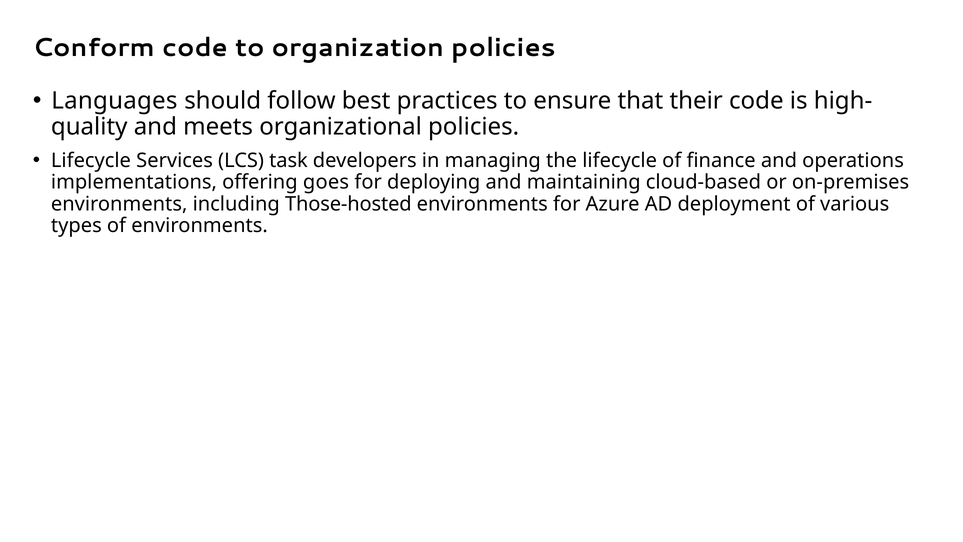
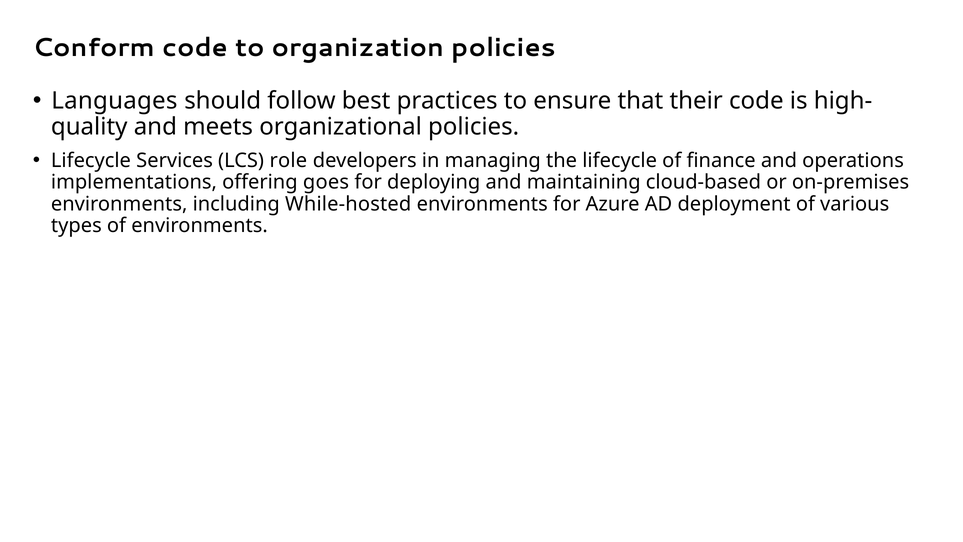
task: task -> role
Those-hosted: Those-hosted -> While-hosted
